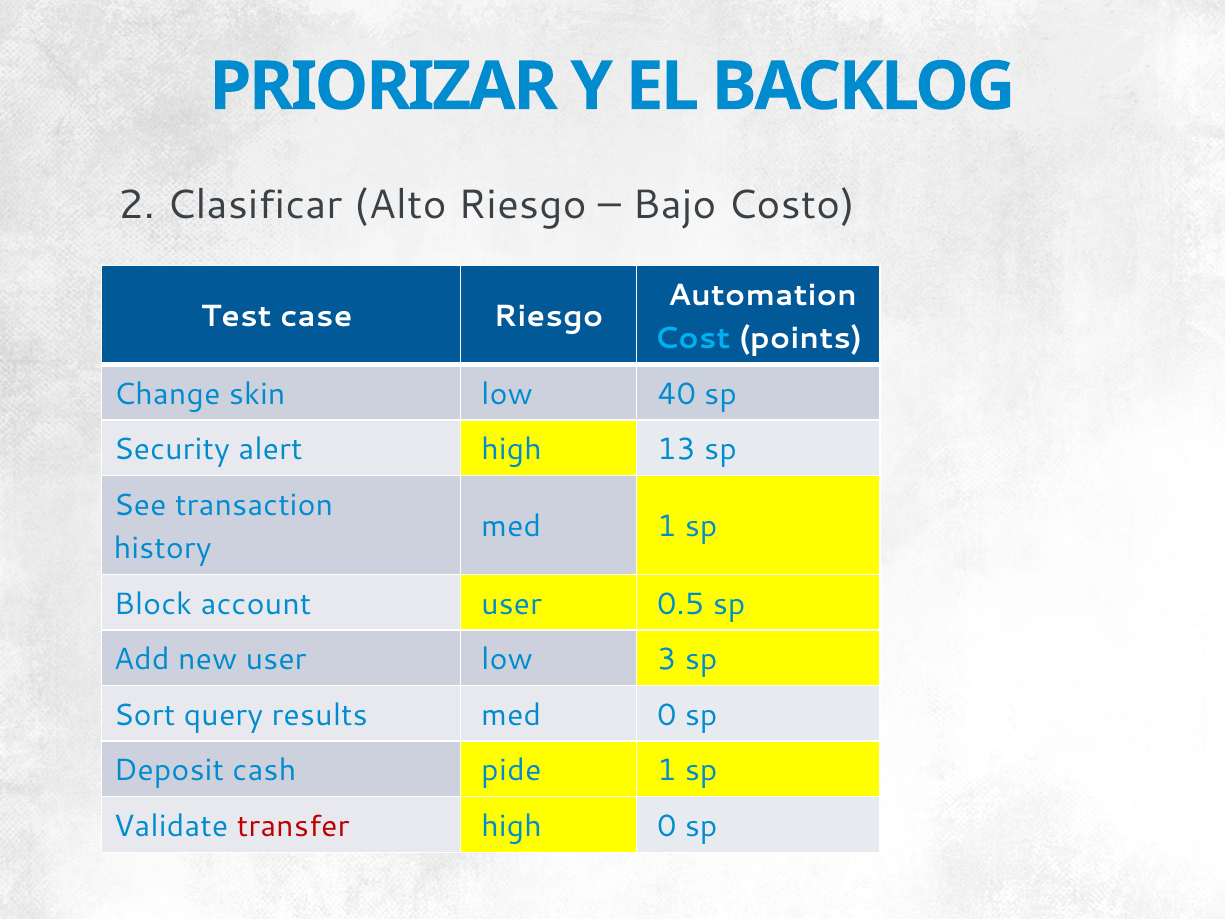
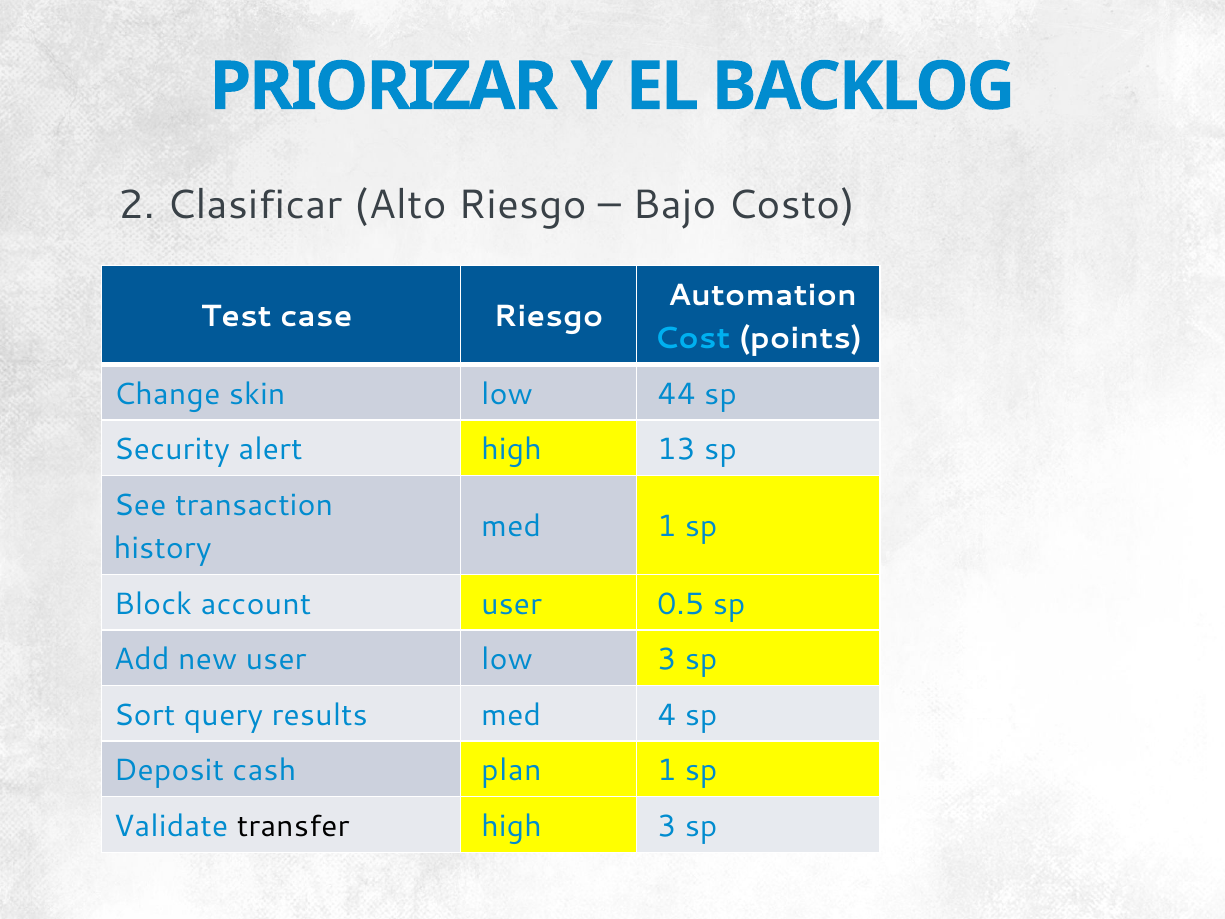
40: 40 -> 44
med 0: 0 -> 4
pide: pide -> plan
transfer colour: red -> black
high 0: 0 -> 3
